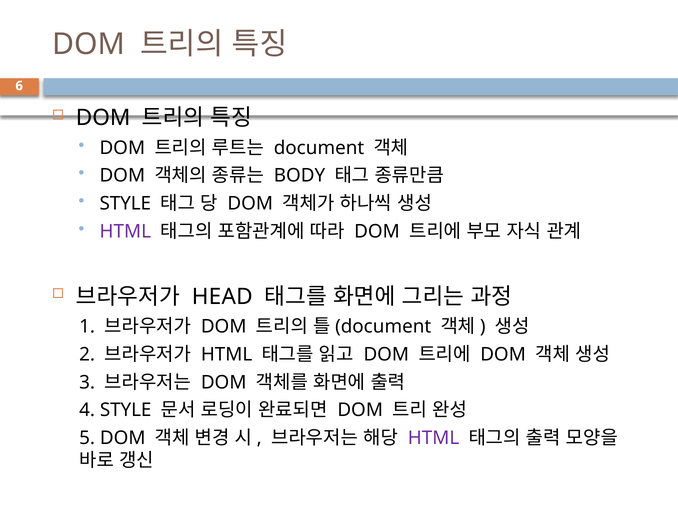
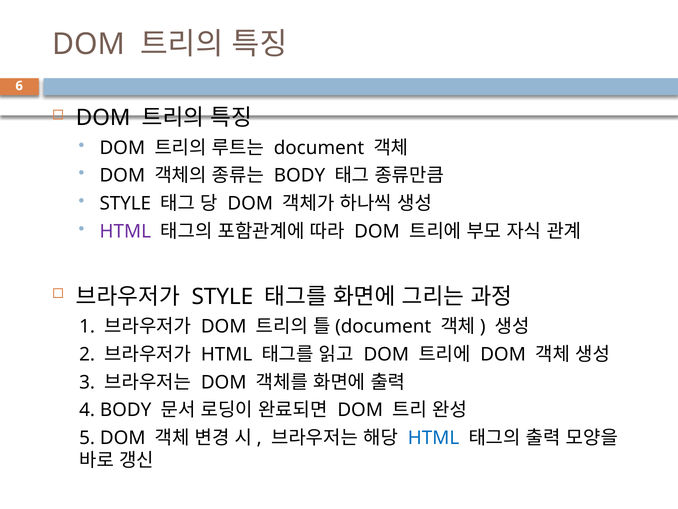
HEAD at (222, 297): HEAD -> STYLE
4 STYLE: STYLE -> BODY
HTML at (434, 438) colour: purple -> blue
